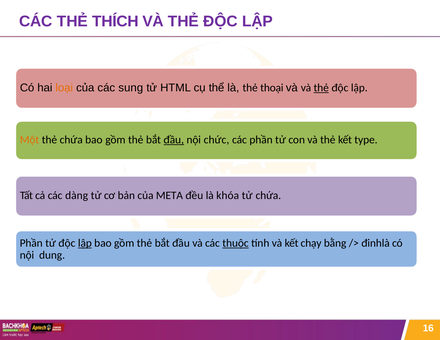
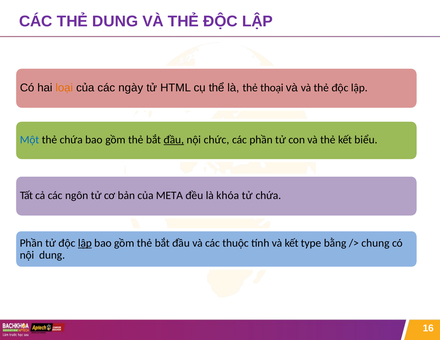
THẺ THÍCH: THÍCH -> DUNG
sung: sung -> ngày
thẻ at (321, 88) underline: present -> none
Một colour: orange -> blue
type: type -> biểu
dàng: dàng -> ngôn
thuộc underline: present -> none
chạy: chạy -> type
đinhlà: đinhlà -> chung
